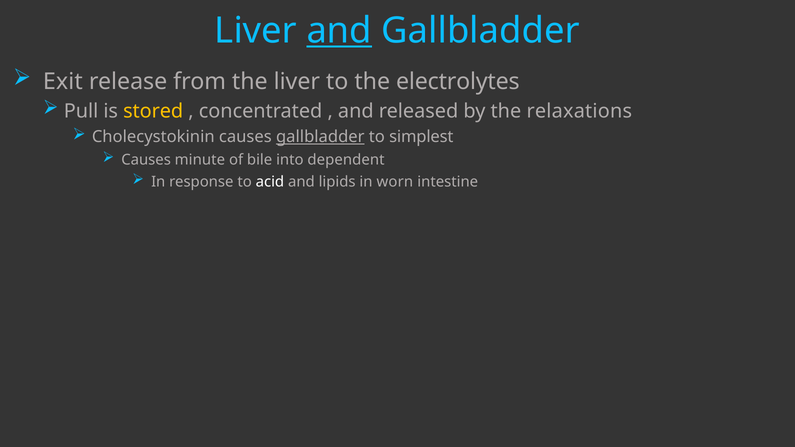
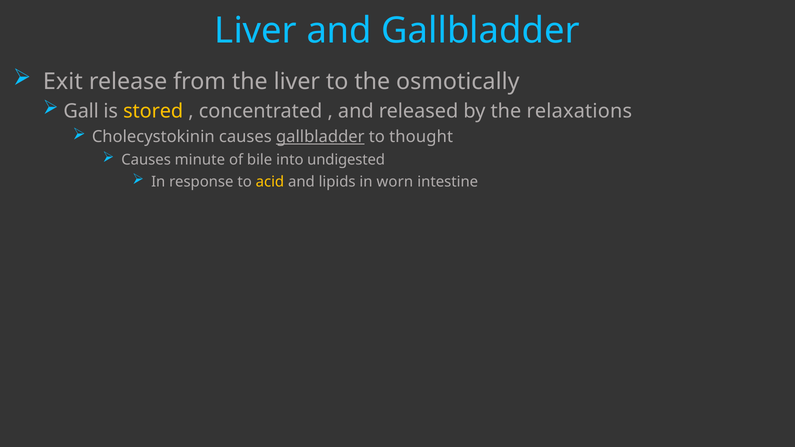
and at (339, 31) underline: present -> none
electrolytes: electrolytes -> osmotically
Pull: Pull -> Gall
simplest: simplest -> thought
dependent: dependent -> undigested
acid colour: white -> yellow
